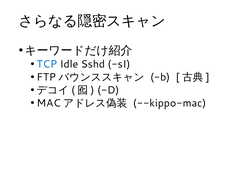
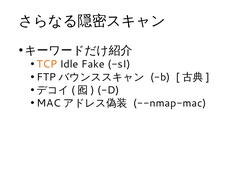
TCP colour: blue -> orange
Sshd: Sshd -> Fake
--kippo-mac: --kippo-mac -> --nmap-mac
